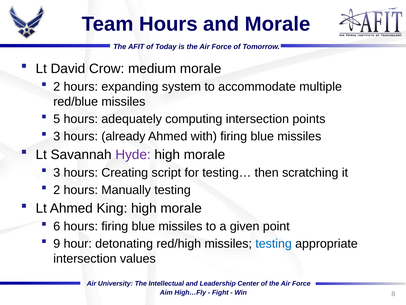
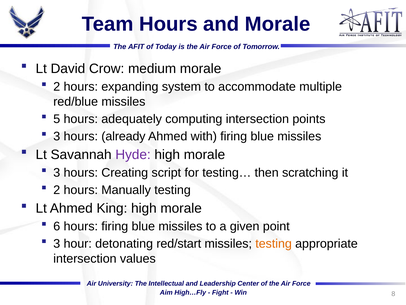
9 at (57, 243): 9 -> 3
red/high: red/high -> red/start
testing at (274, 243) colour: blue -> orange
